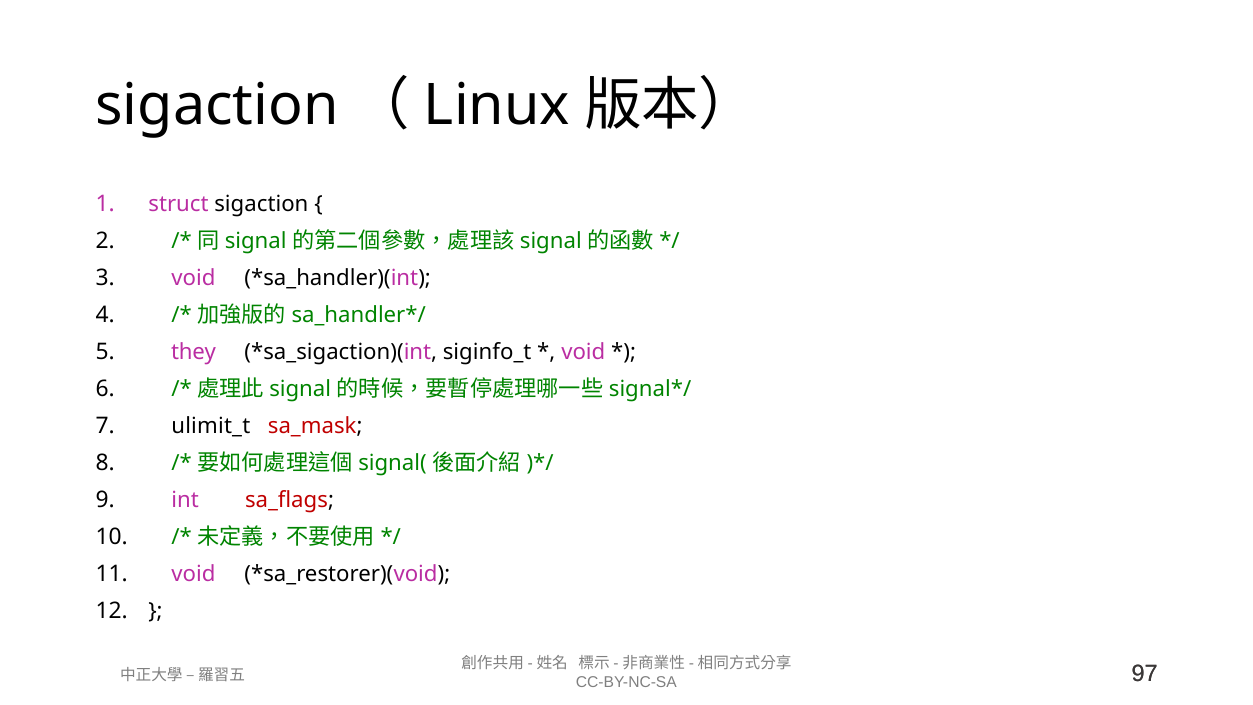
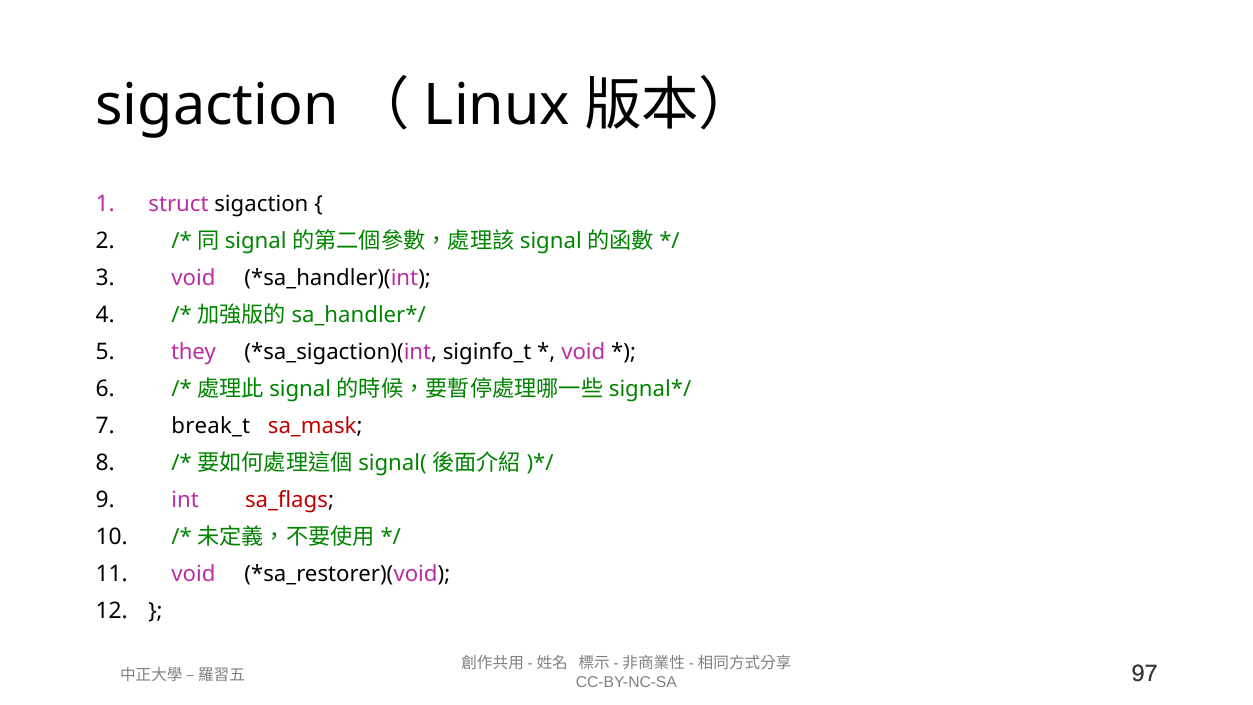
ulimit_t: ulimit_t -> break_t
